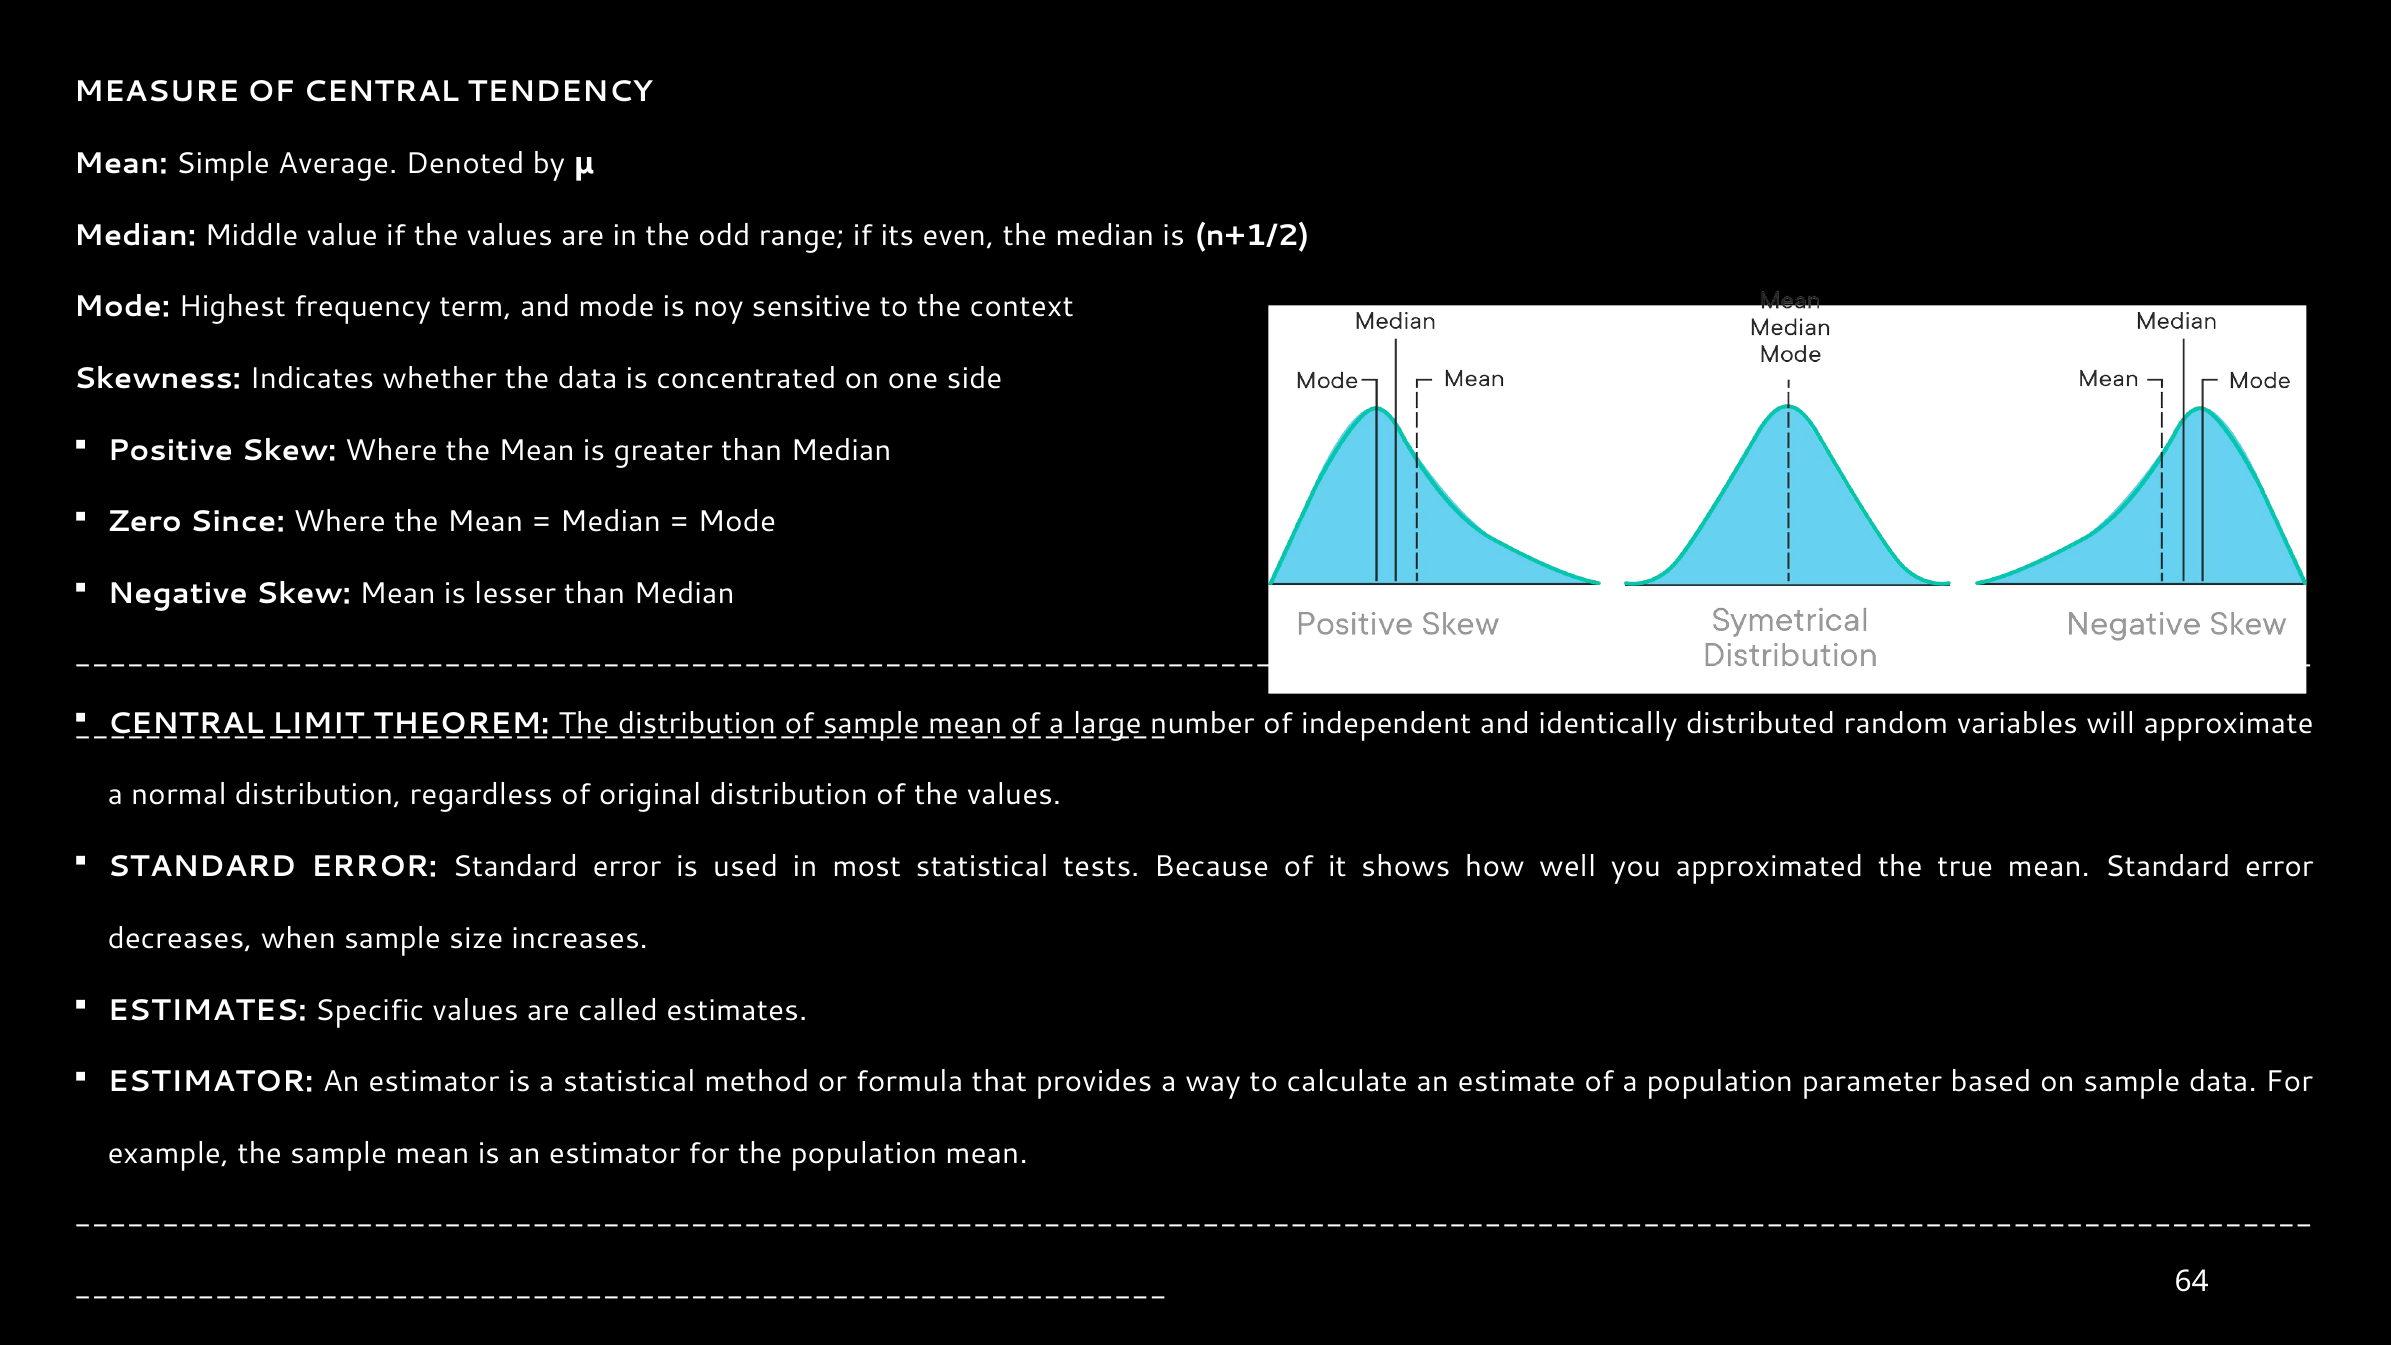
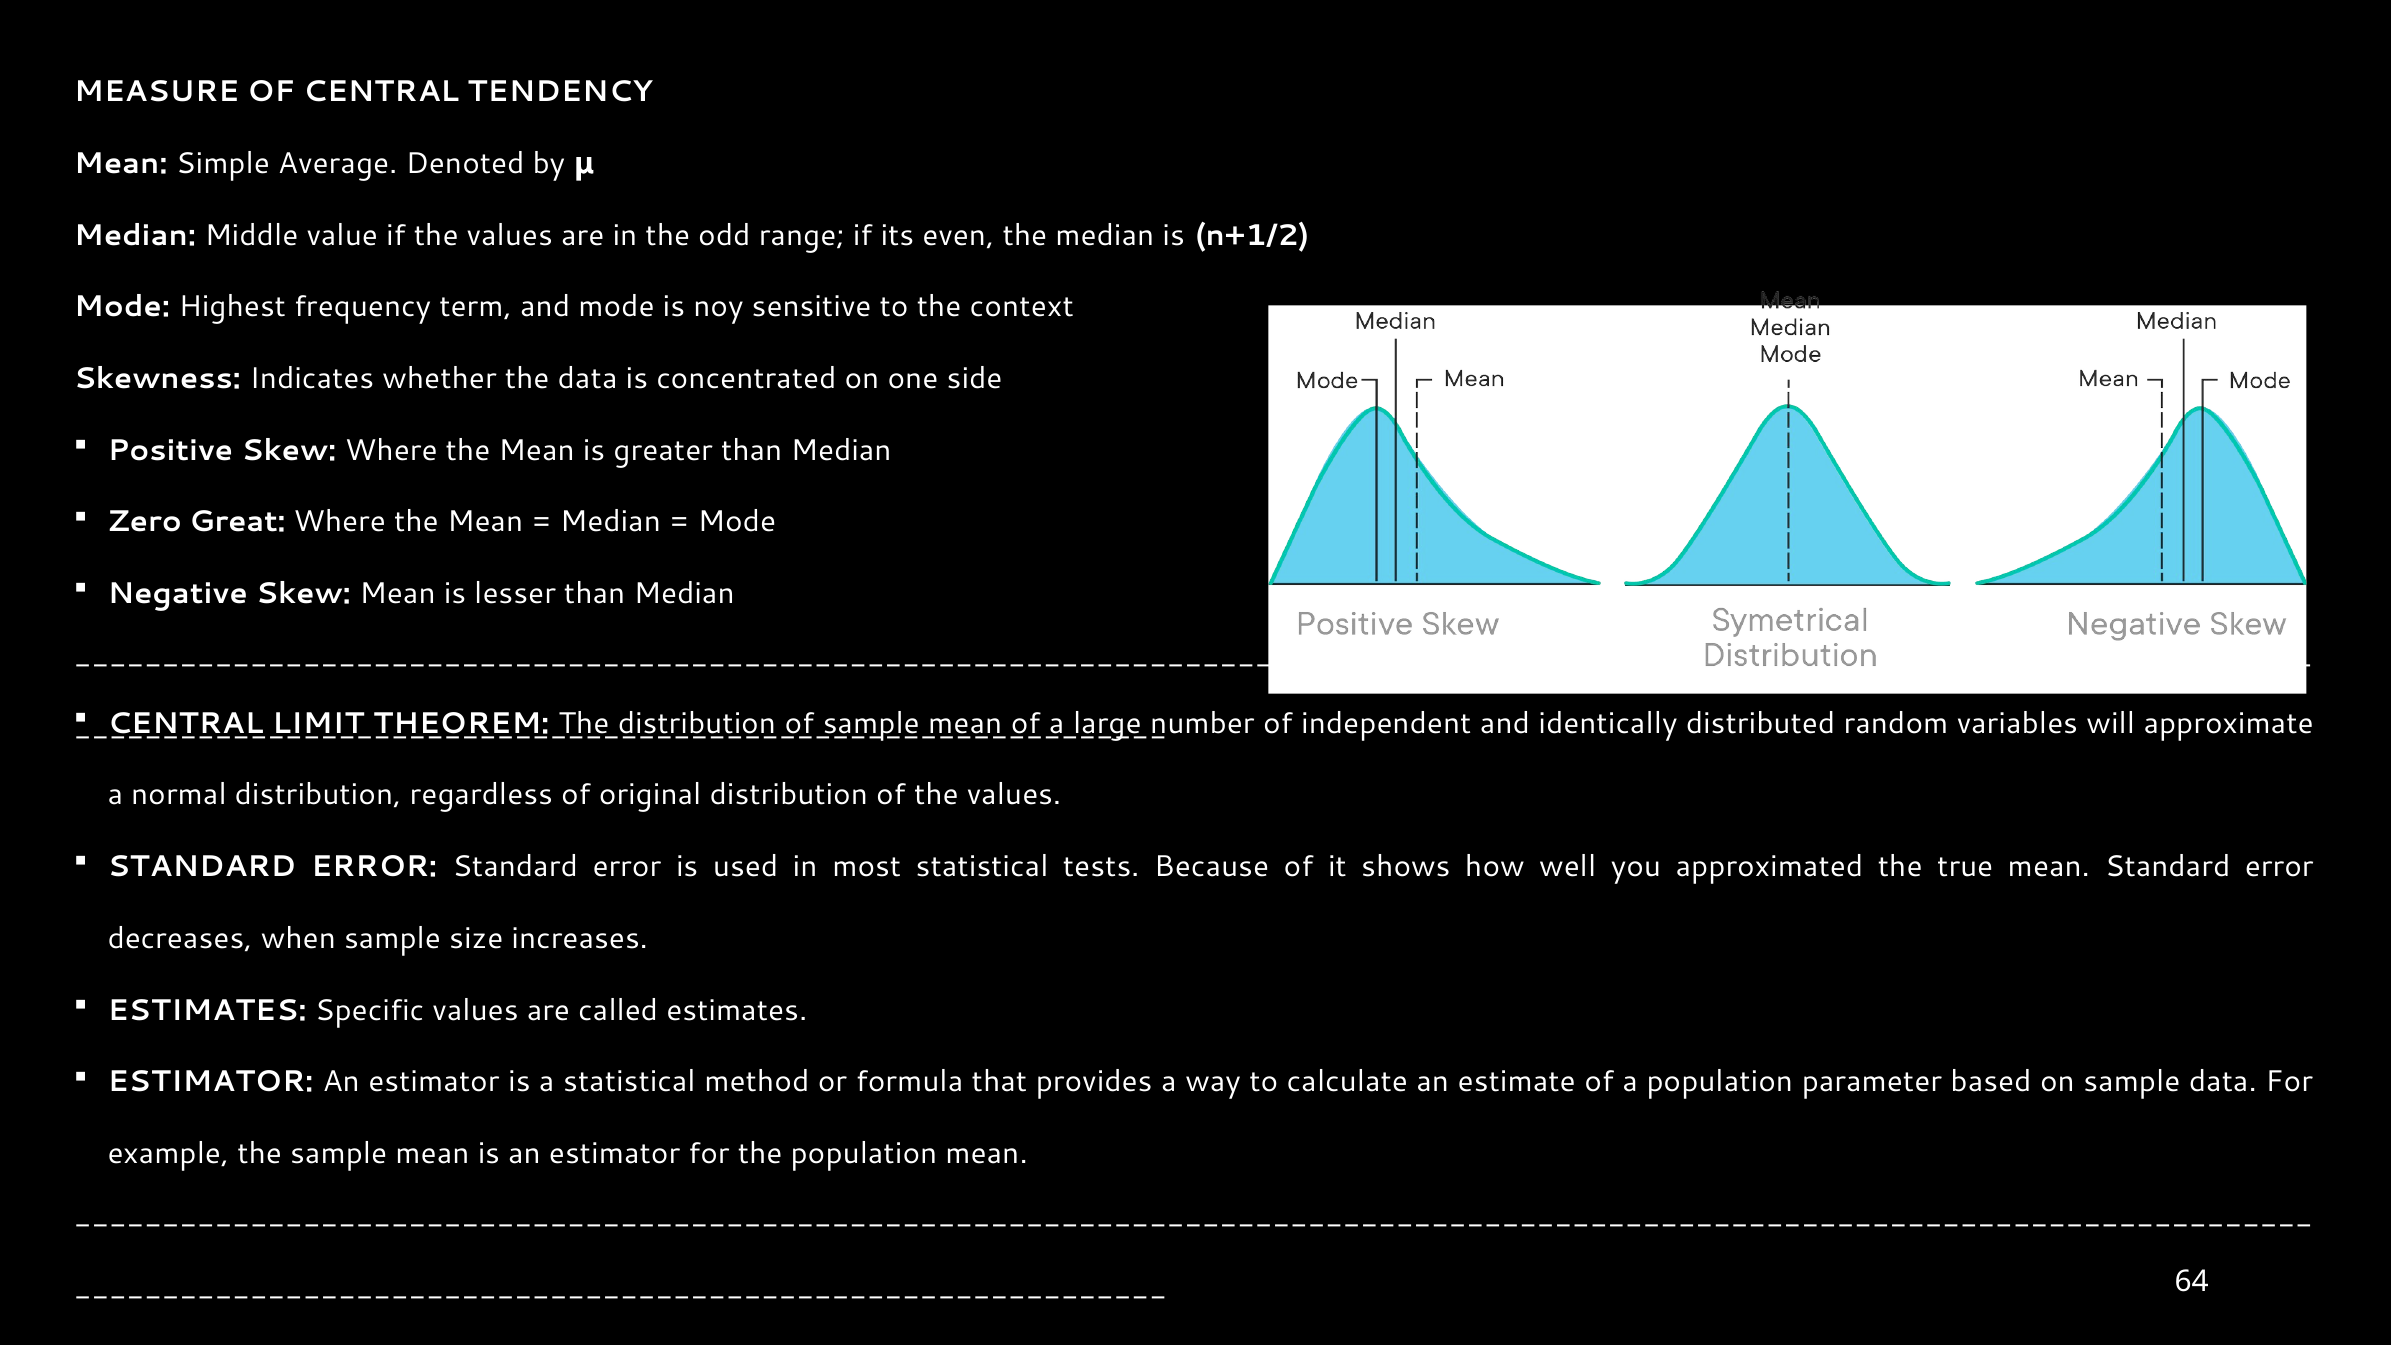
Since: Since -> Great
